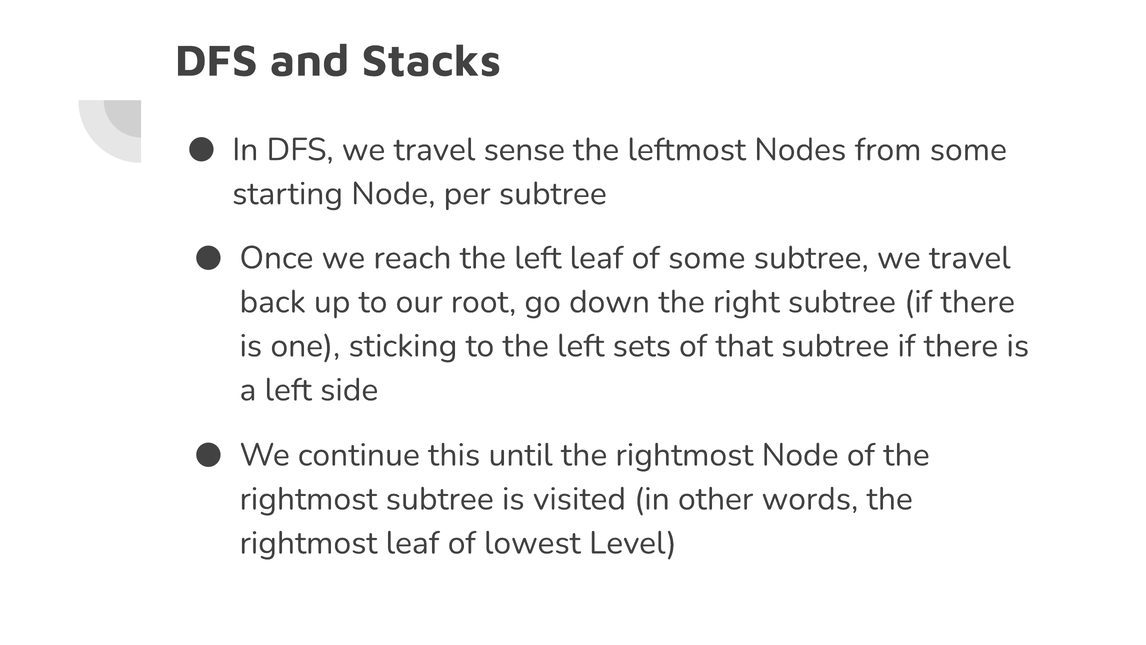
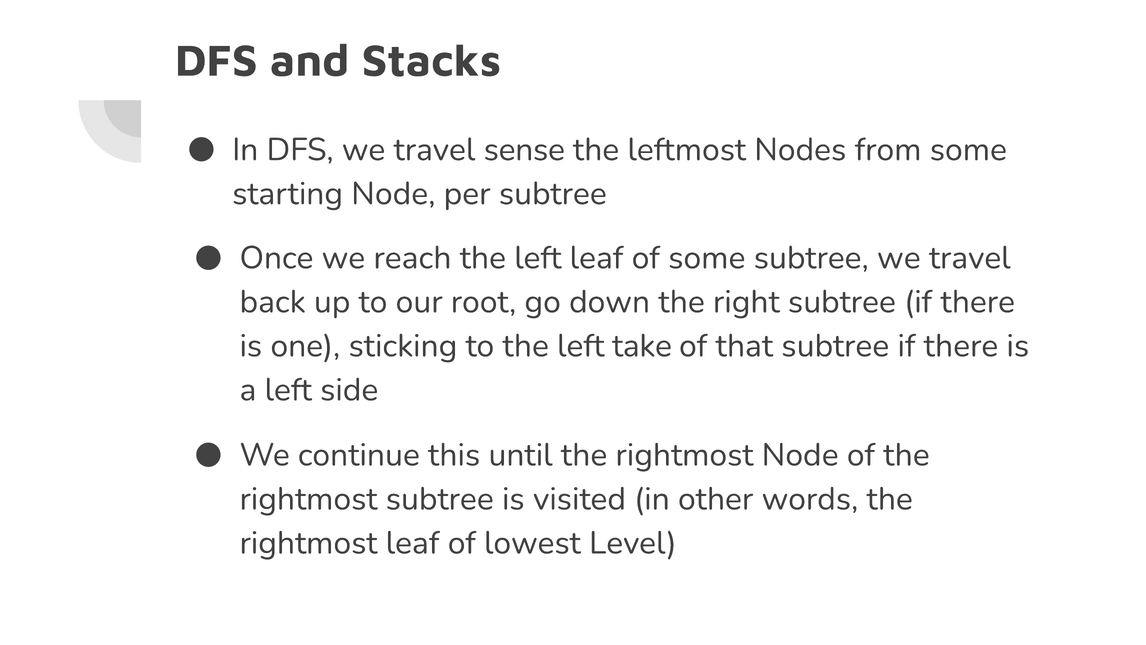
sets: sets -> take
